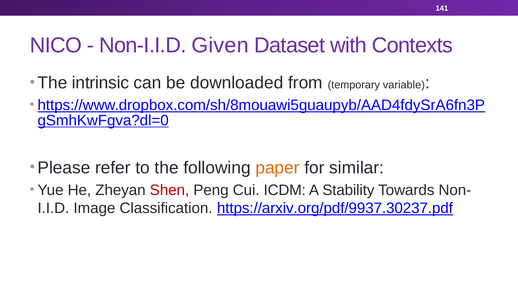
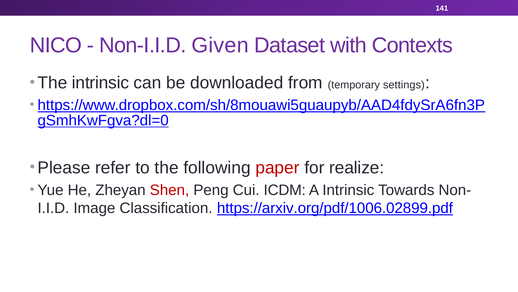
variable: variable -> settings
paper colour: orange -> red
similar: similar -> realize
A Stability: Stability -> Intrinsic
https://arxiv.org/pdf/9937.30237.pdf: https://arxiv.org/pdf/9937.30237.pdf -> https://arxiv.org/pdf/1006.02899.pdf
